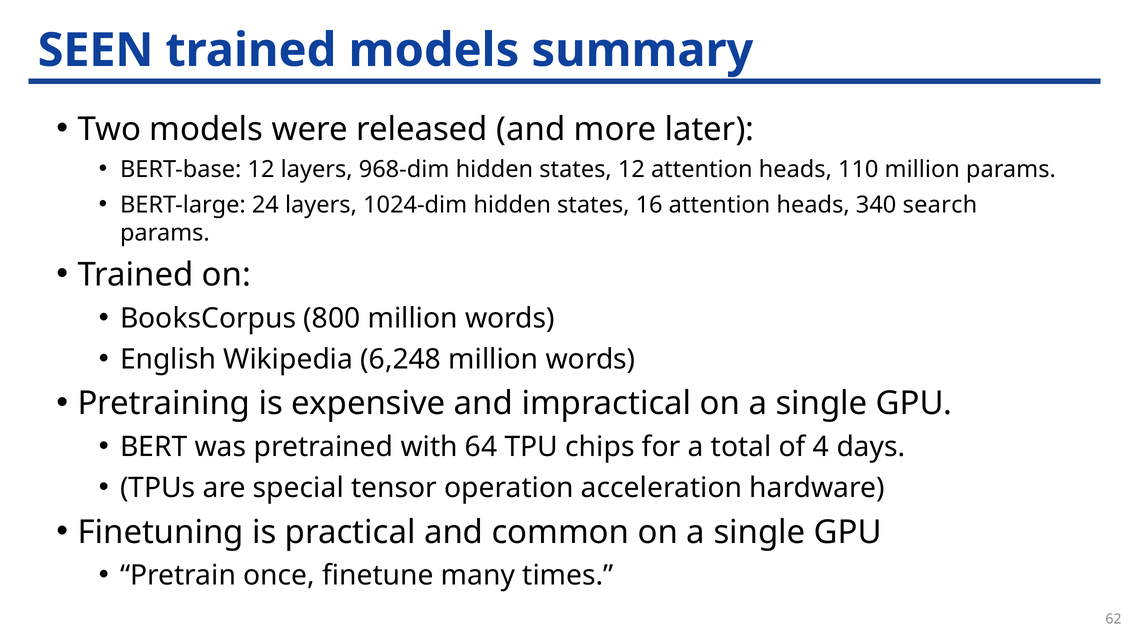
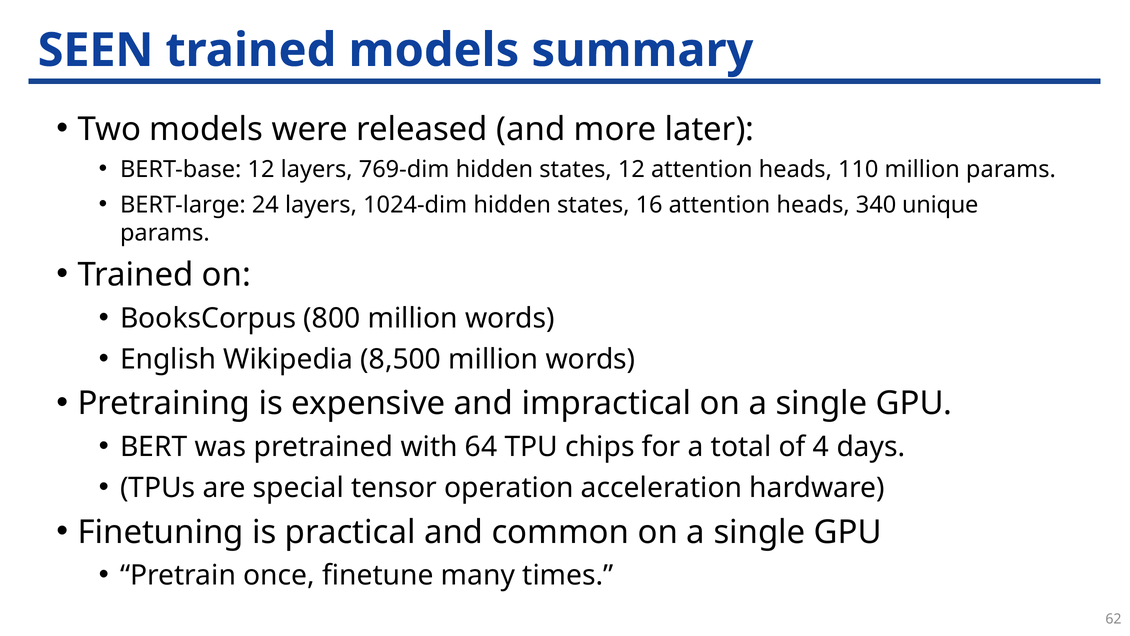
968-dim: 968-dim -> 769-dim
search: search -> unique
6,248: 6,248 -> 8,500
